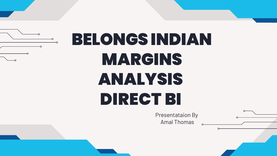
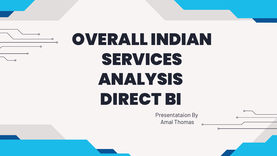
BELONGS: BELONGS -> OVERALL
MARGINS: MARGINS -> SERVICES
